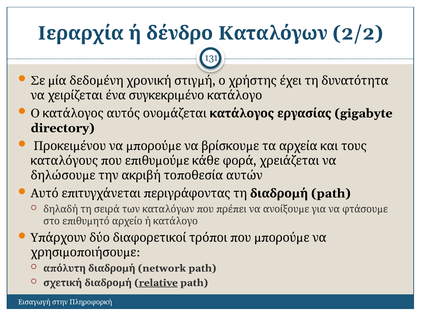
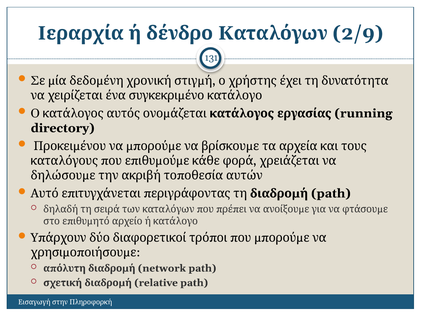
2/2: 2/2 -> 2/9
gigabyte: gigabyte -> running
relative underline: present -> none
